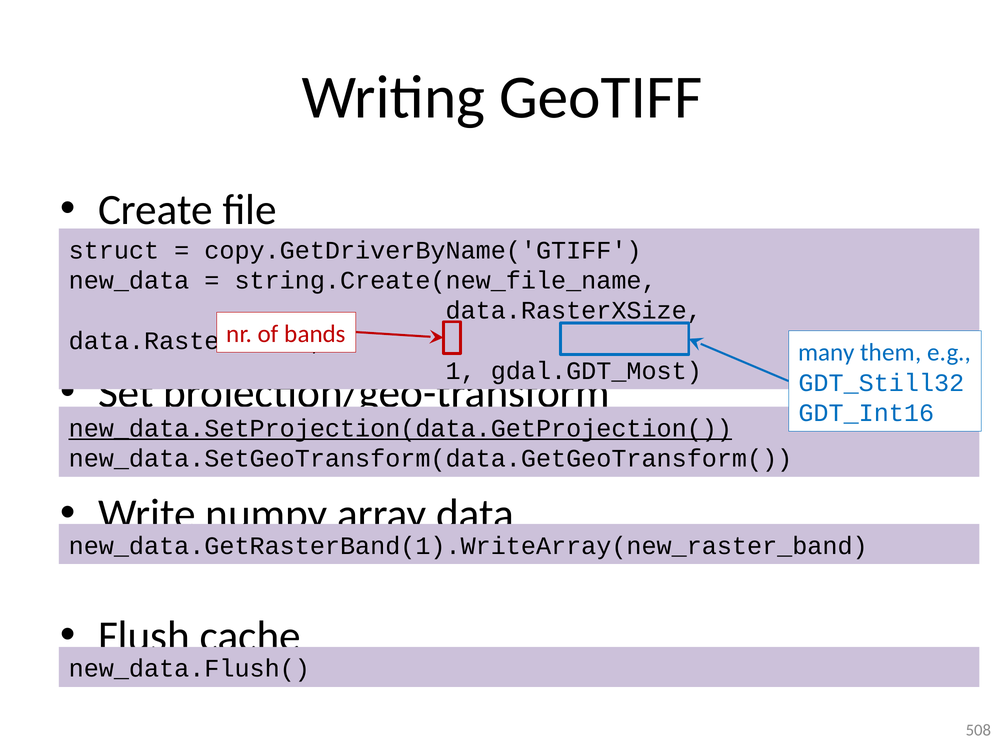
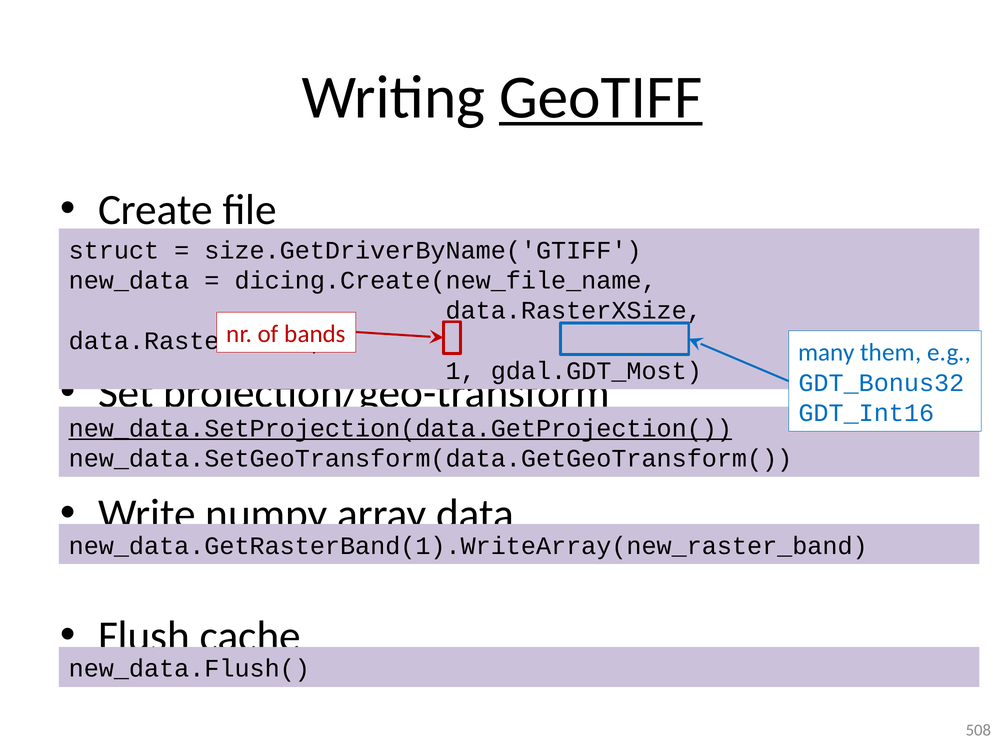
GeoTIFF underline: none -> present
copy.GetDriverByName('GTIFF: copy.GetDriverByName('GTIFF -> size.GetDriverByName('GTIFF
string.Create(new_file_name: string.Create(new_file_name -> dicing.Create(new_file_name
GDT_Still32: GDT_Still32 -> GDT_Bonus32
